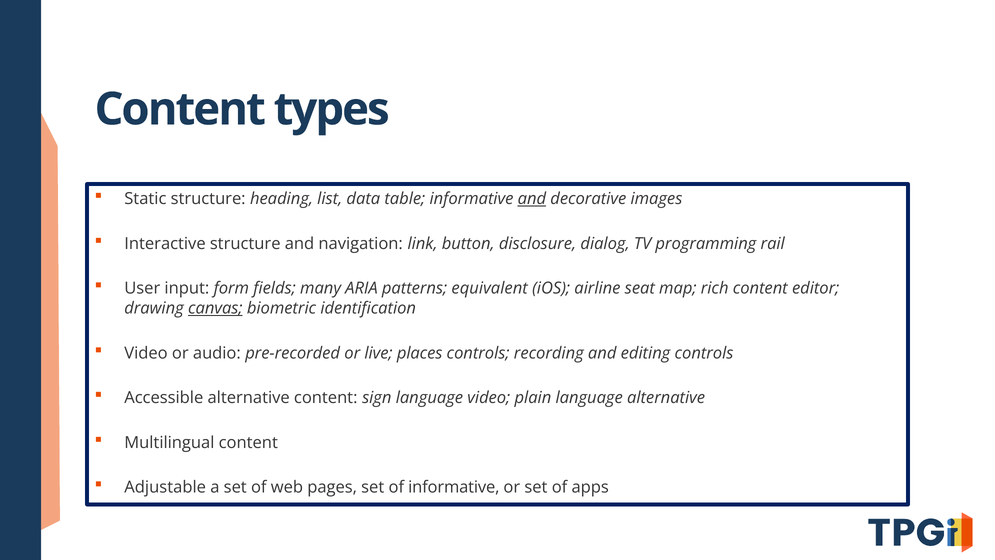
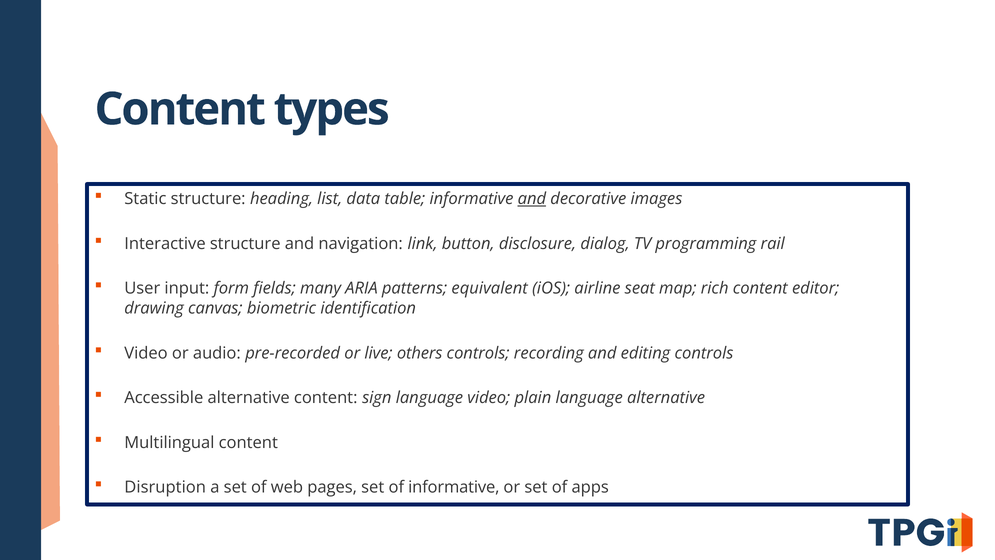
canvas underline: present -> none
places: places -> others
Adjustable: Adjustable -> Disruption
